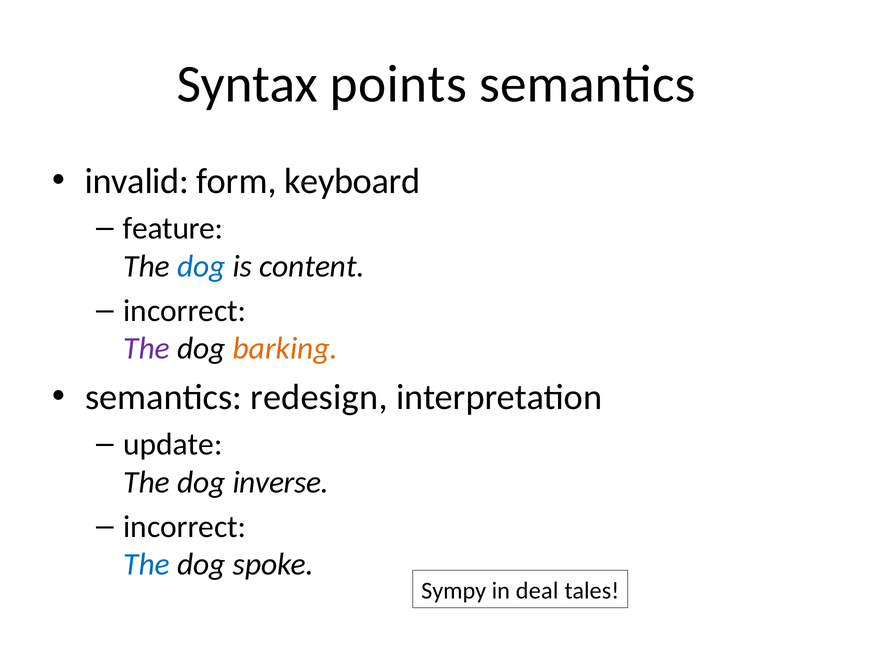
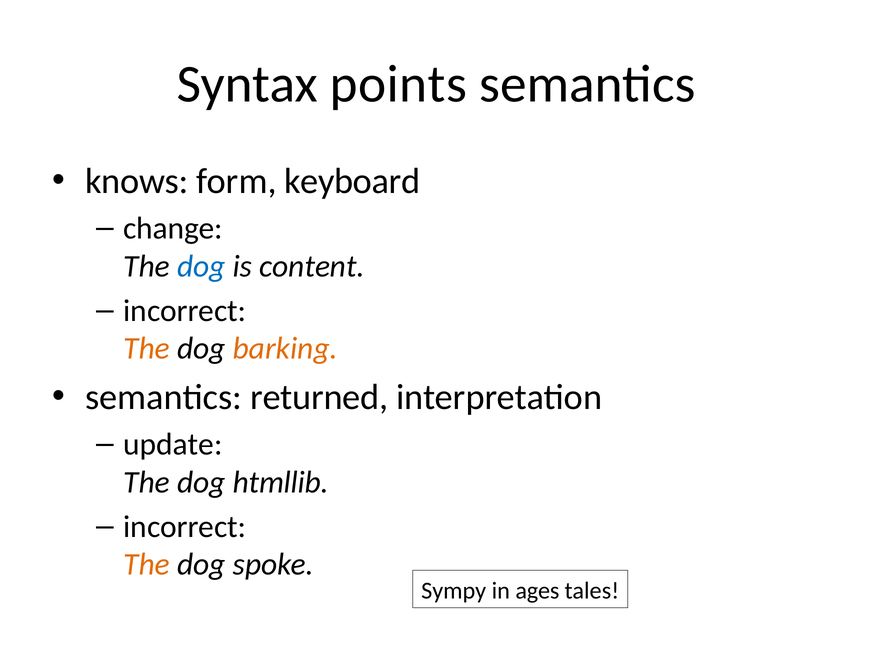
invalid: invalid -> knows
feature: feature -> change
The at (147, 349) colour: purple -> orange
redesign: redesign -> returned
inverse: inverse -> htmllib
The at (147, 565) colour: blue -> orange
deal: deal -> ages
